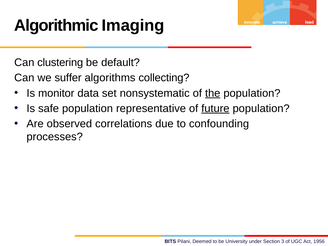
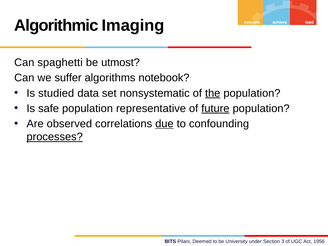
clustering: clustering -> spaghetti
default: default -> utmost
collecting: collecting -> notebook
monitor: monitor -> studied
due underline: none -> present
processes underline: none -> present
